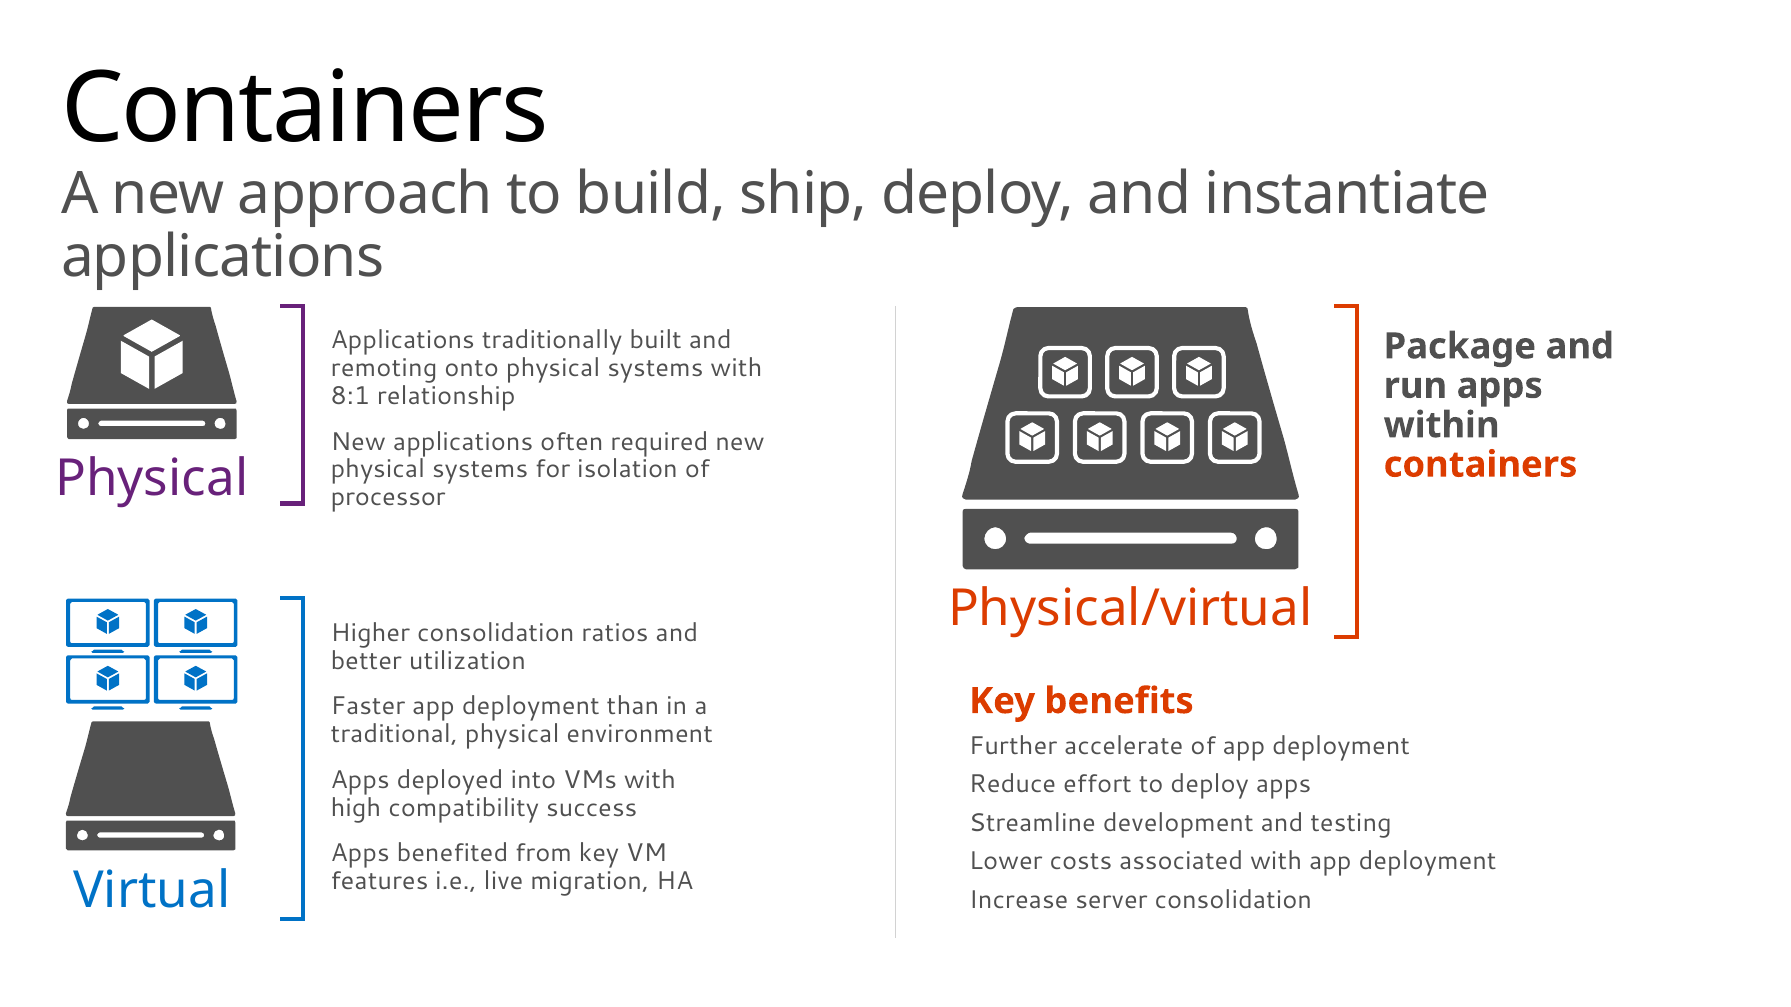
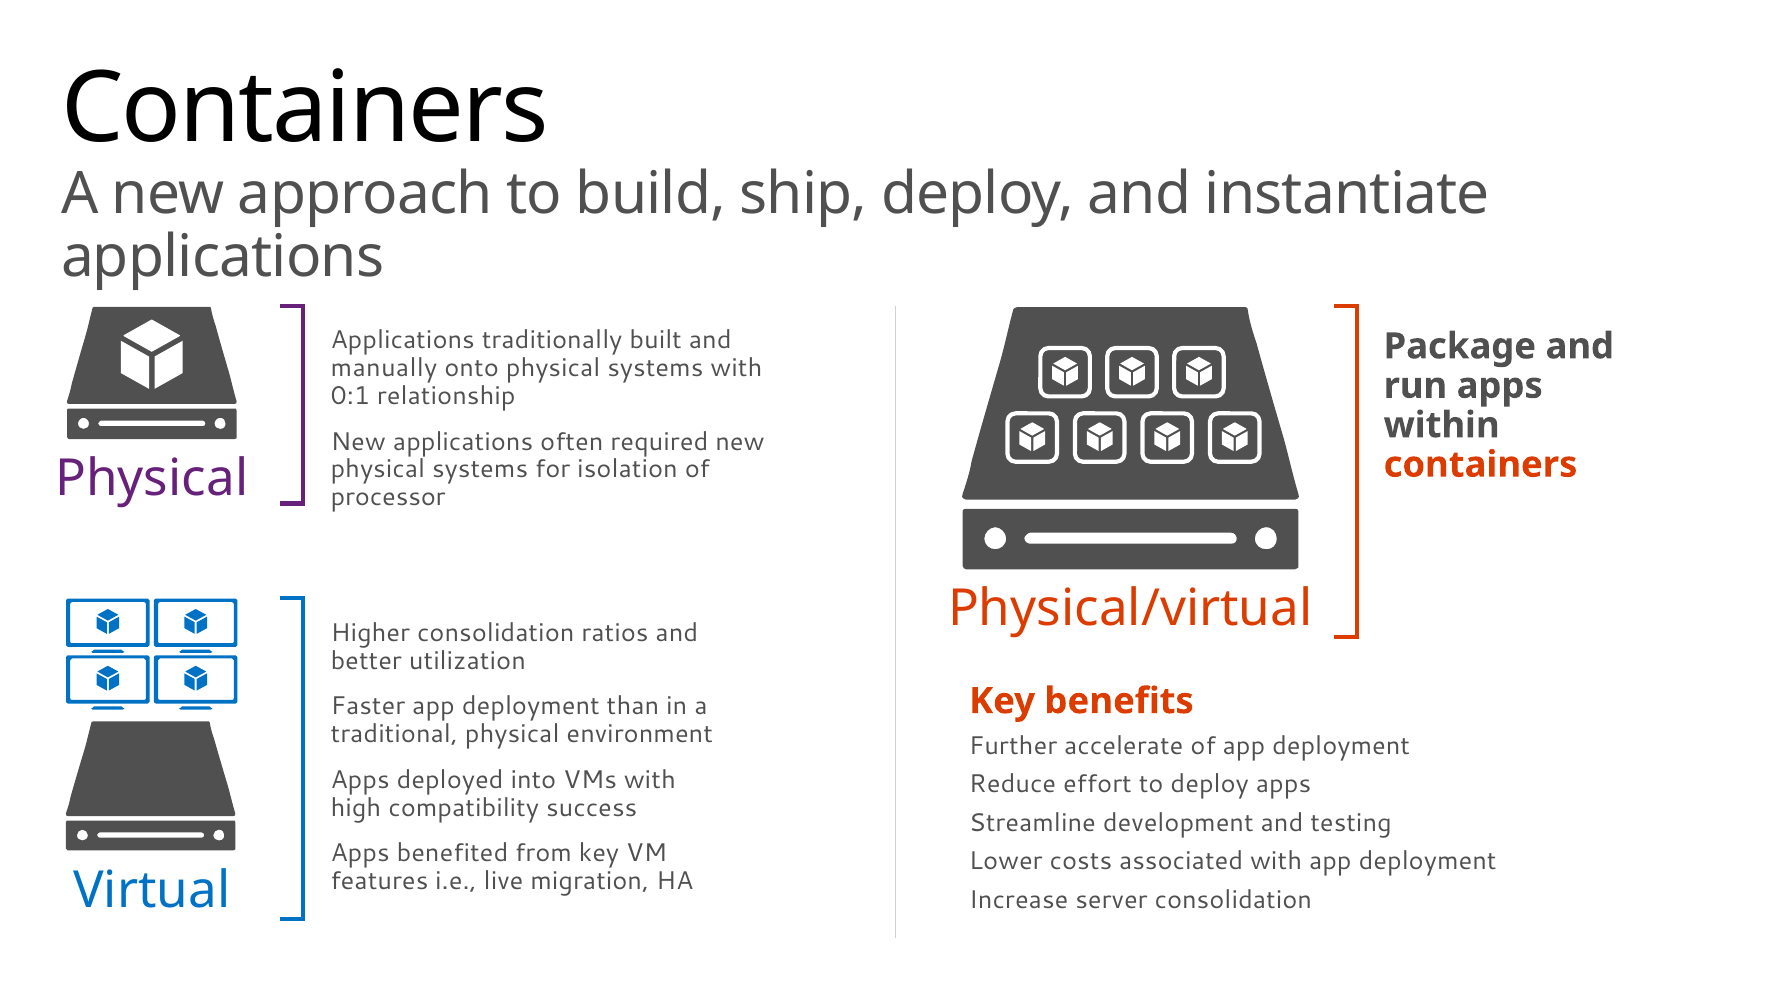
remoting: remoting -> manually
8:1: 8:1 -> 0:1
